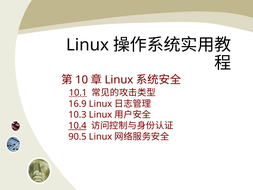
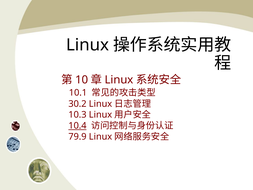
10.1 underline: present -> none
16.9: 16.9 -> 30.2
90.5: 90.5 -> 79.9
